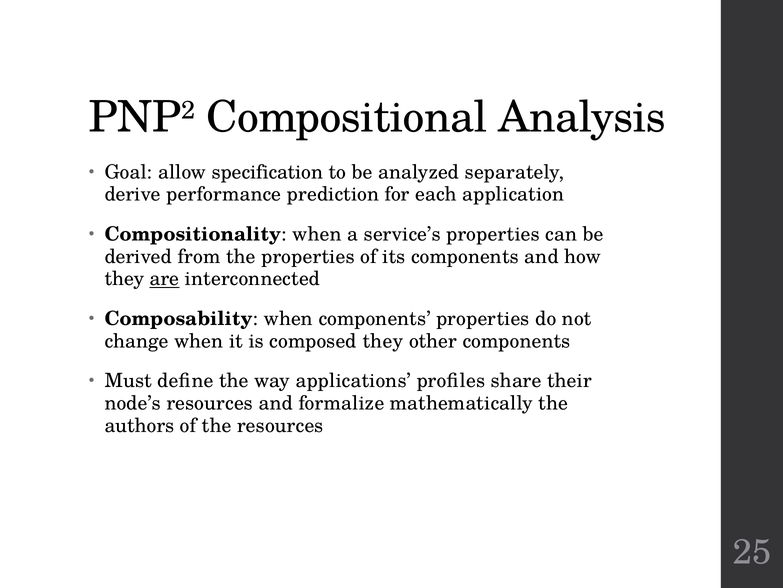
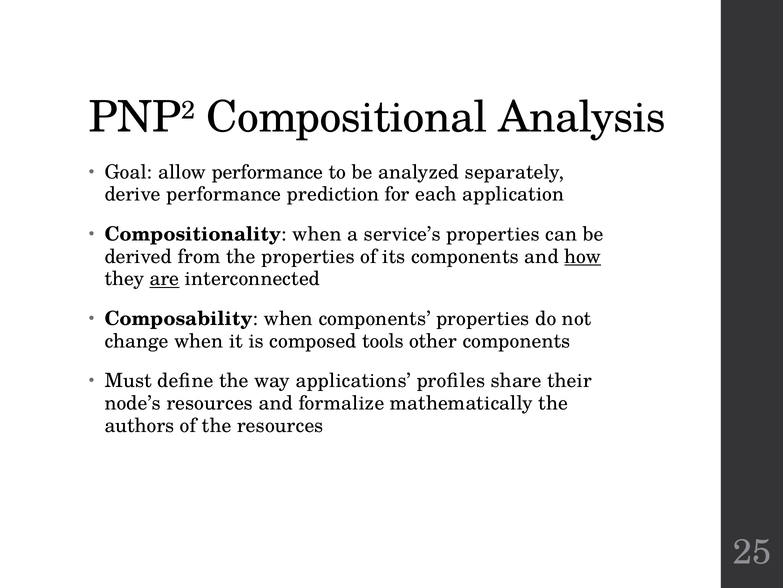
allow specification: specification -> performance
how underline: none -> present
composed they: they -> tools
